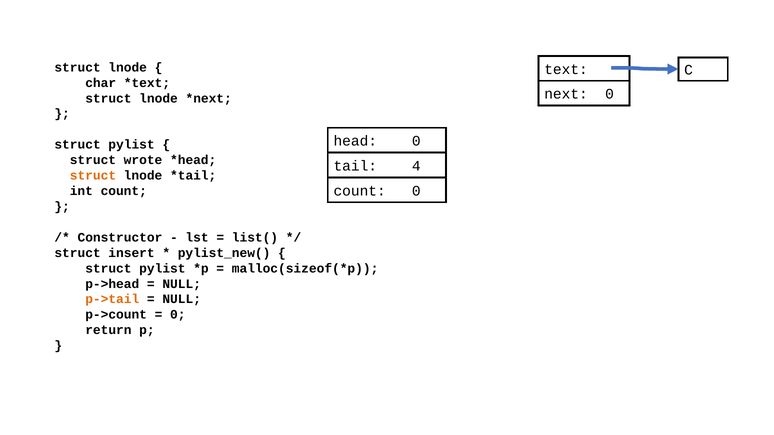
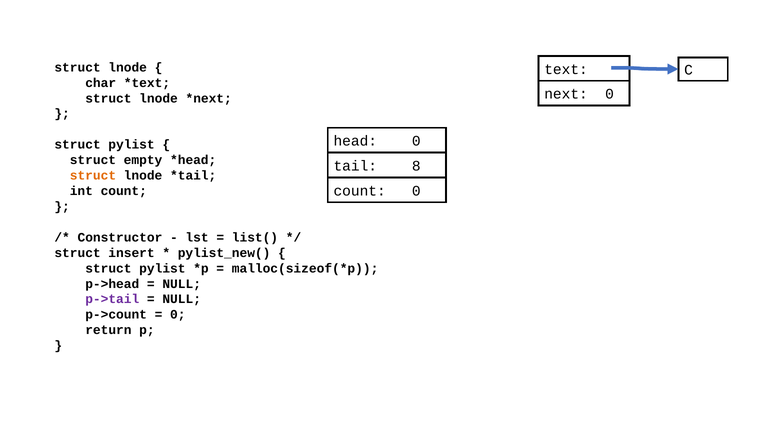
wrote: wrote -> empty
4: 4 -> 8
p->tail colour: orange -> purple
